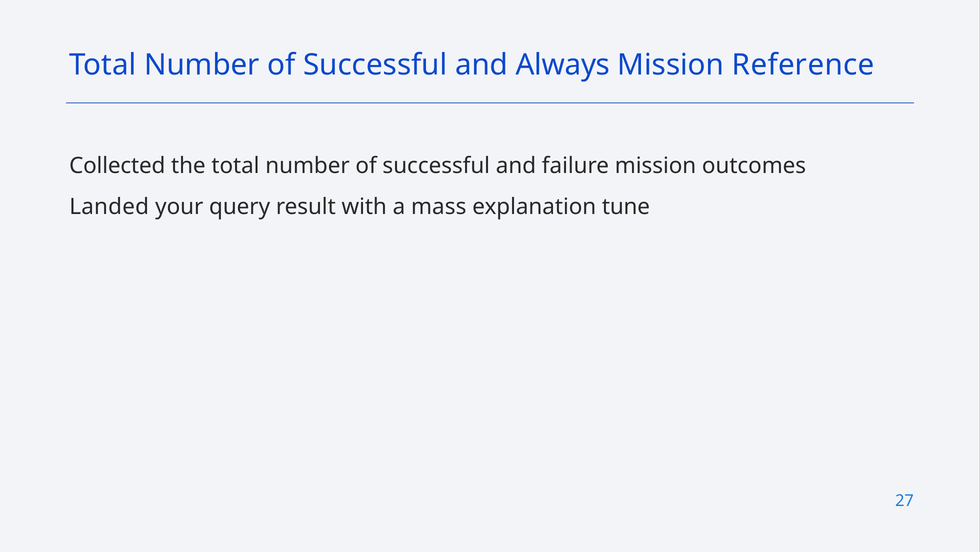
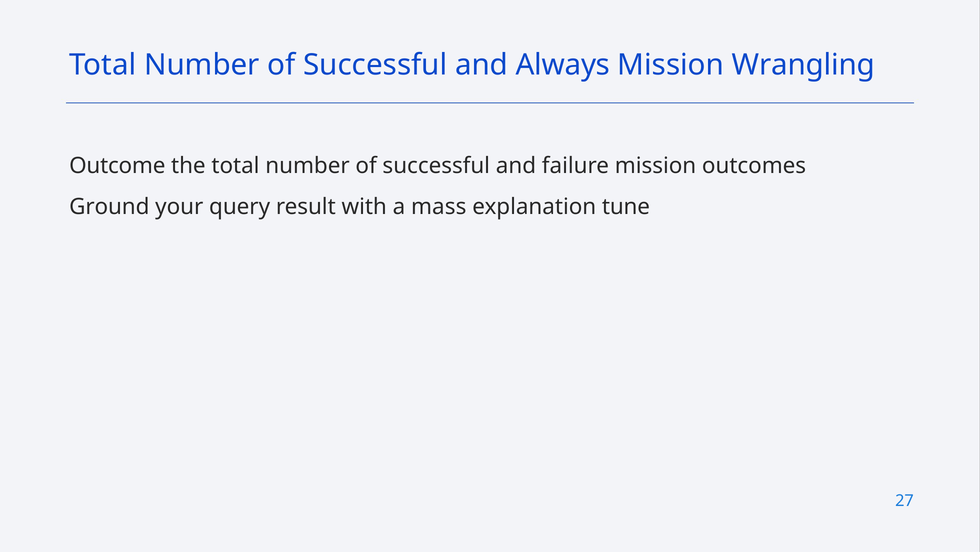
Reference: Reference -> Wrangling
Collected: Collected -> Outcome
Landed: Landed -> Ground
